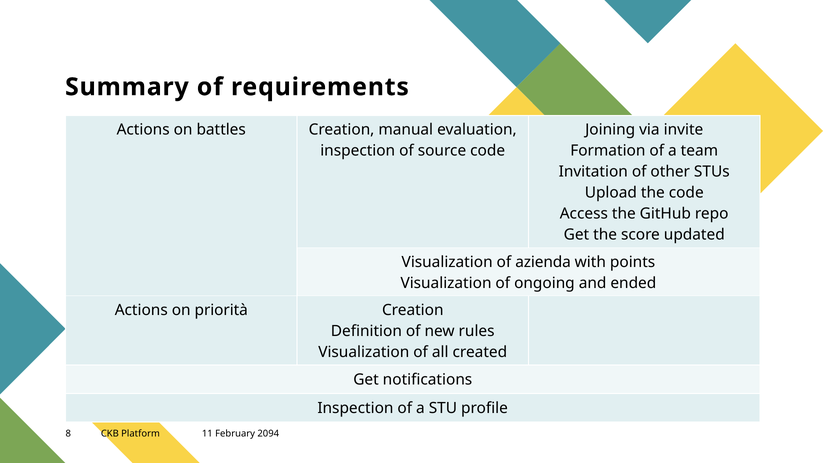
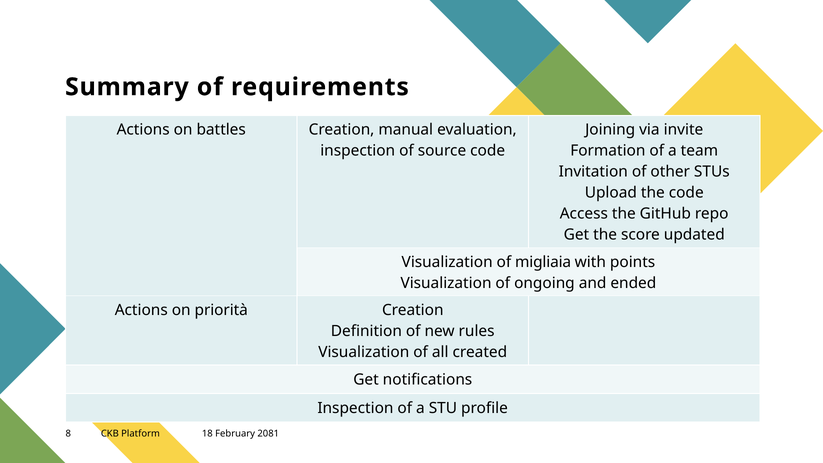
azienda: azienda -> migliaia
11: 11 -> 18
2094: 2094 -> 2081
